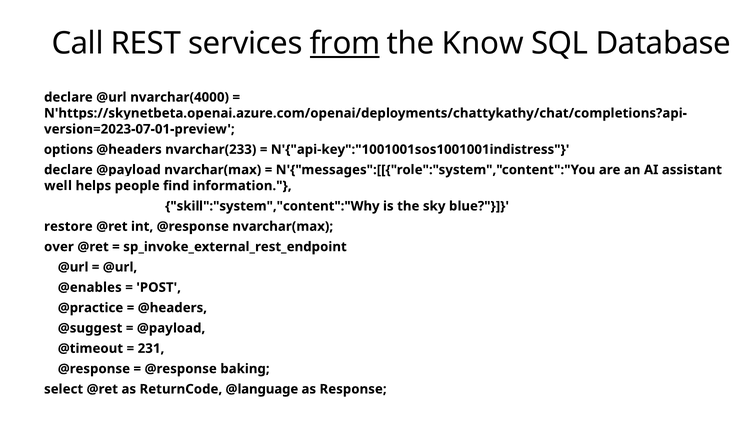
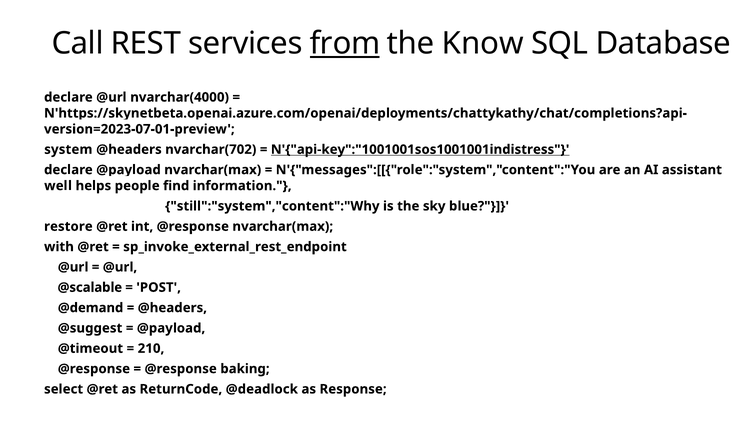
options: options -> system
nvarchar(233: nvarchar(233 -> nvarchar(702
N'{"api-key":"1001001sos1001001indistress underline: none -> present
skill":"system","content":"Why: skill":"system","content":"Why -> still":"system","content":"Why
over: over -> with
@enables: @enables -> @scalable
@practice: @practice -> @demand
231: 231 -> 210
@language: @language -> @deadlock
